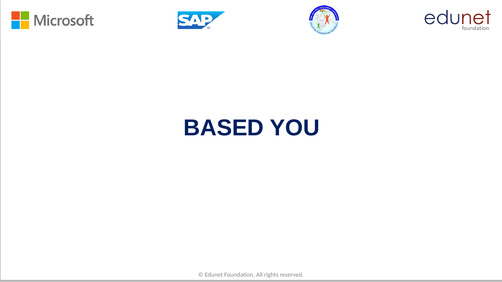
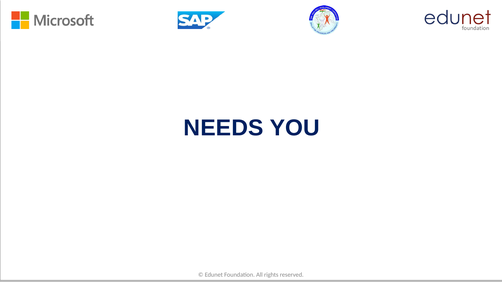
BASED: BASED -> NEEDS
